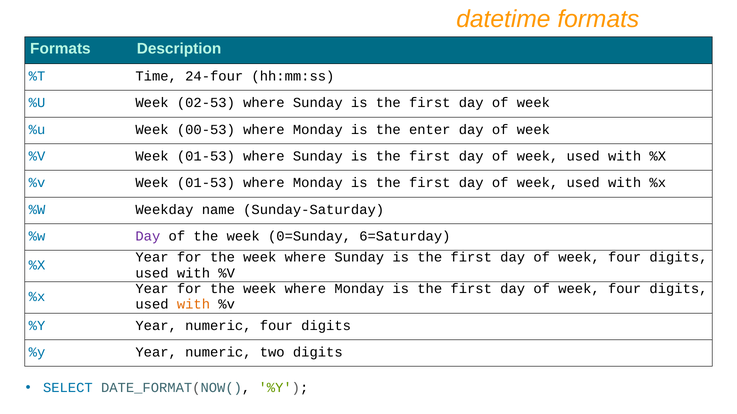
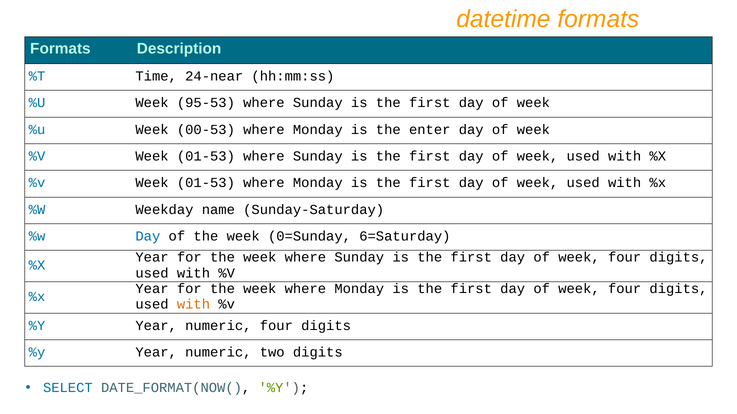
24-four: 24-four -> 24-near
02-53: 02-53 -> 95-53
Day at (148, 237) colour: purple -> blue
